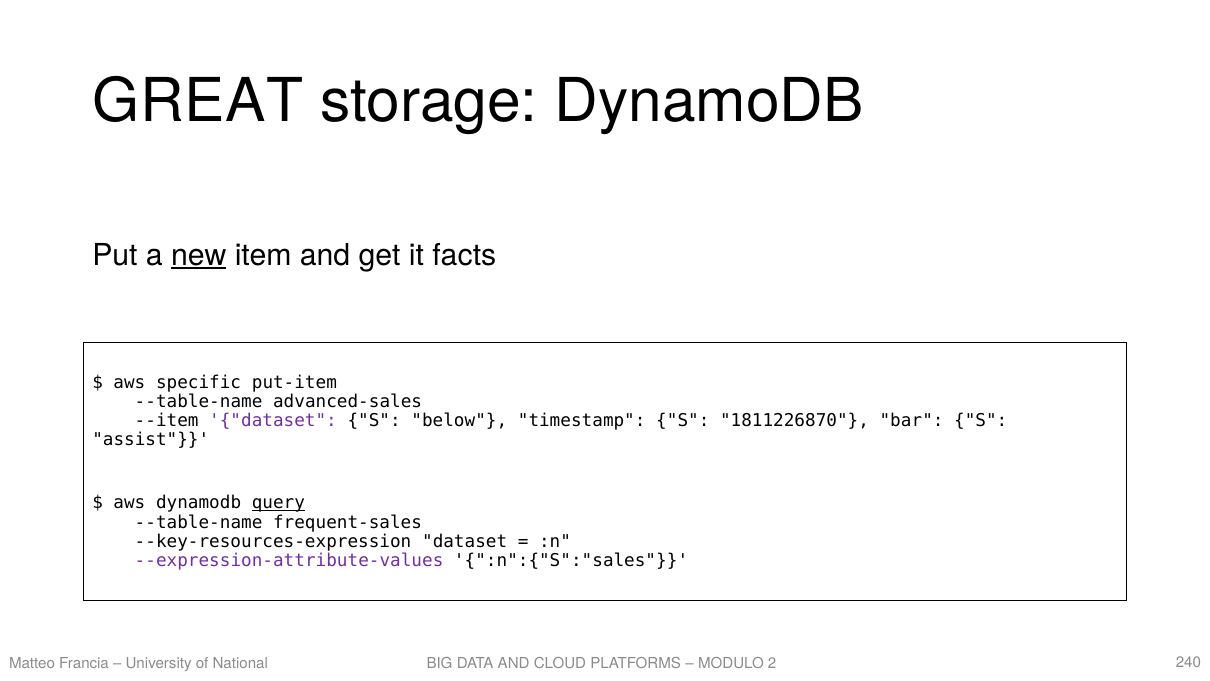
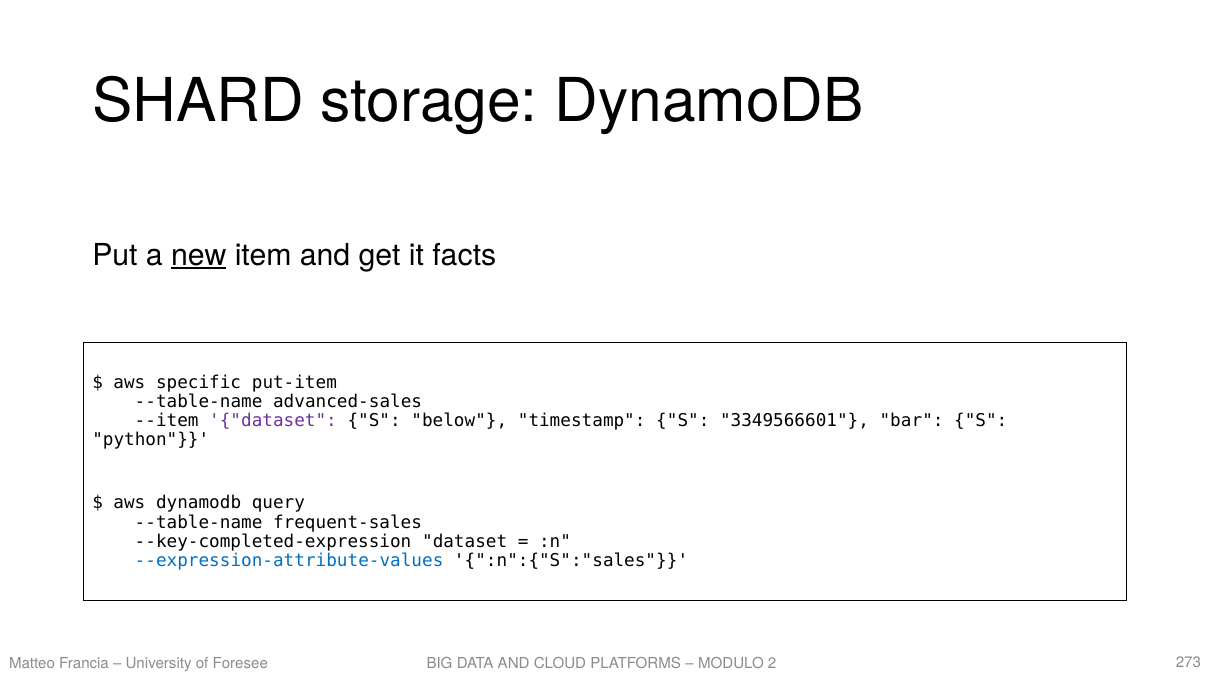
GREAT: GREAT -> SHARD
1811226870: 1811226870 -> 3349566601
assist: assist -> python
query underline: present -> none
--key-resources-expression: --key-resources-expression -> --key-completed-expression
--expression-attribute-values colour: purple -> blue
National: National -> Foresee
240: 240 -> 273
